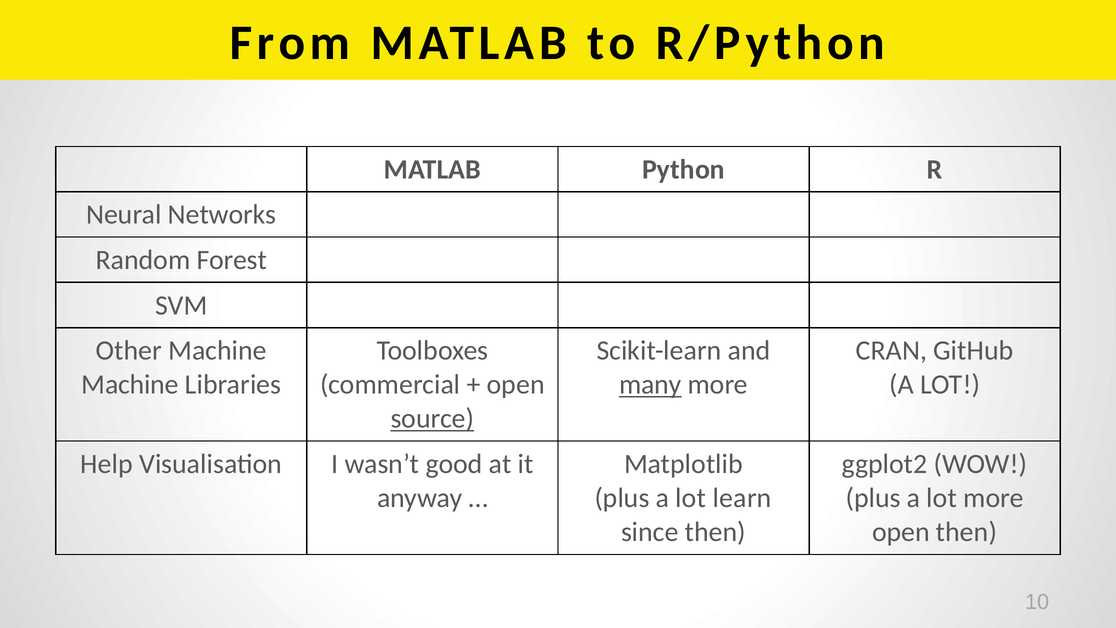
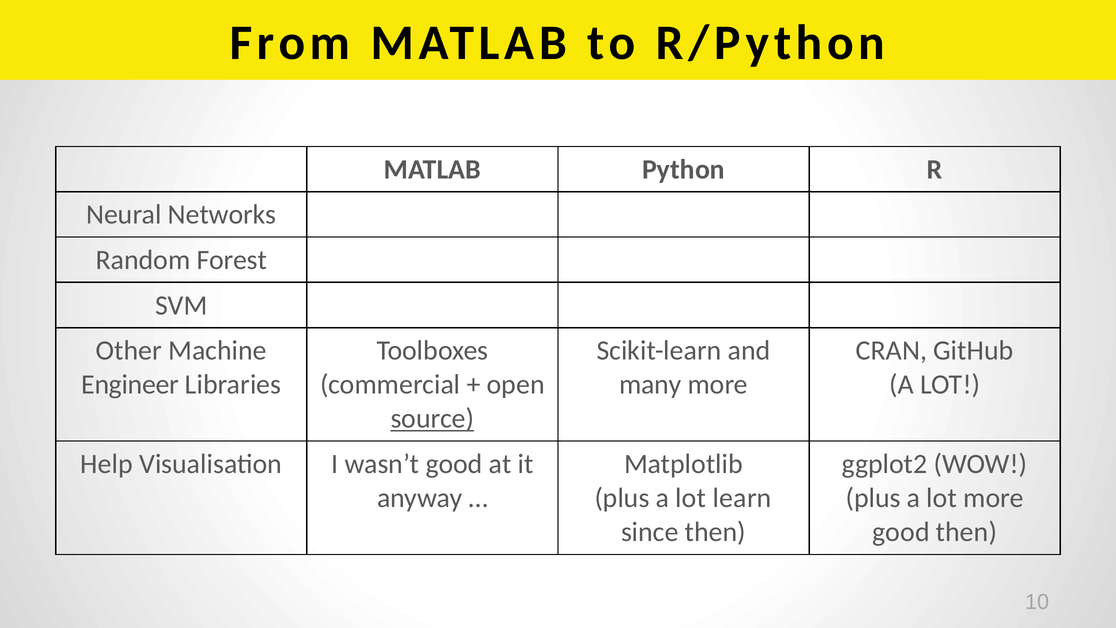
Machine at (130, 385): Machine -> Engineer
many underline: present -> none
open at (901, 532): open -> good
